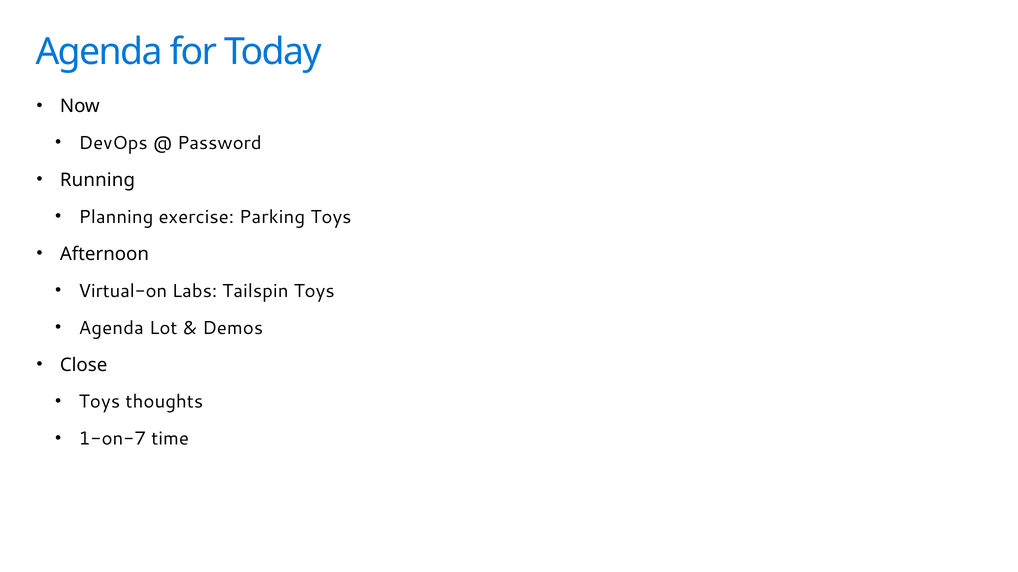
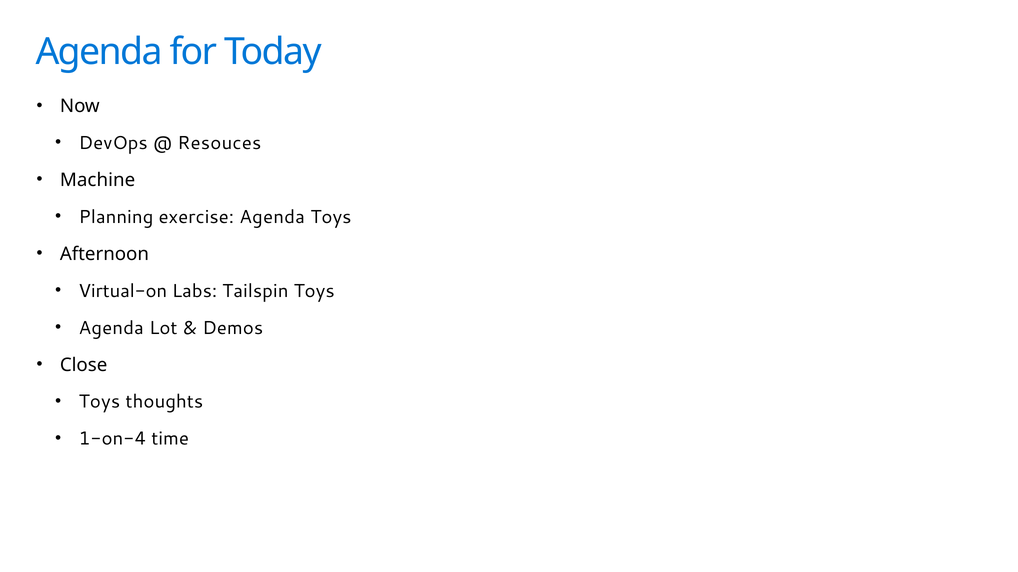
Password: Password -> Resouces
Running: Running -> Machine
exercise Parking: Parking -> Agenda
1-on-7: 1-on-7 -> 1-on-4
